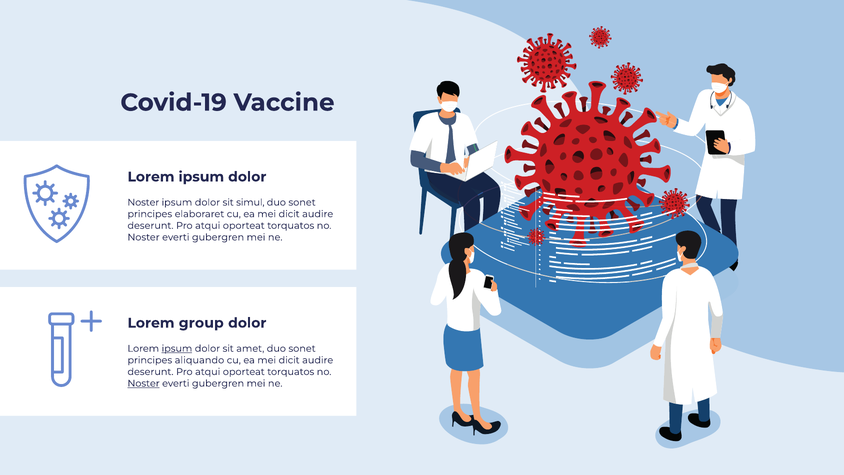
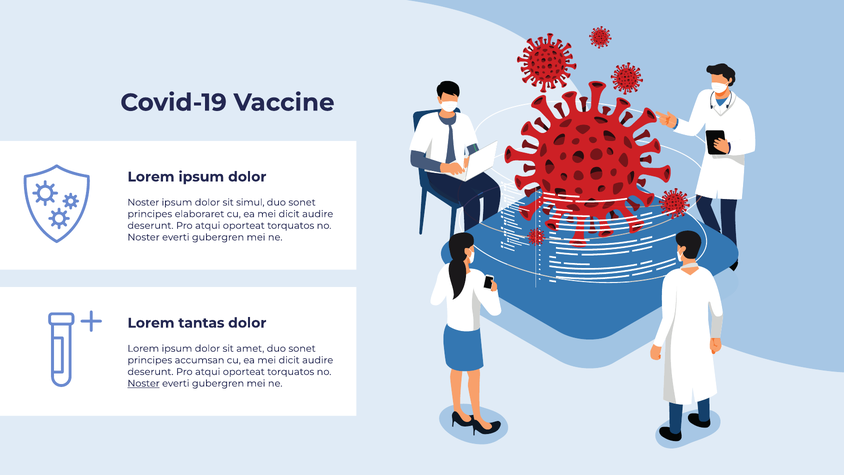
group: group -> tantas
ipsum at (177, 348) underline: present -> none
aliquando: aliquando -> accumsan
